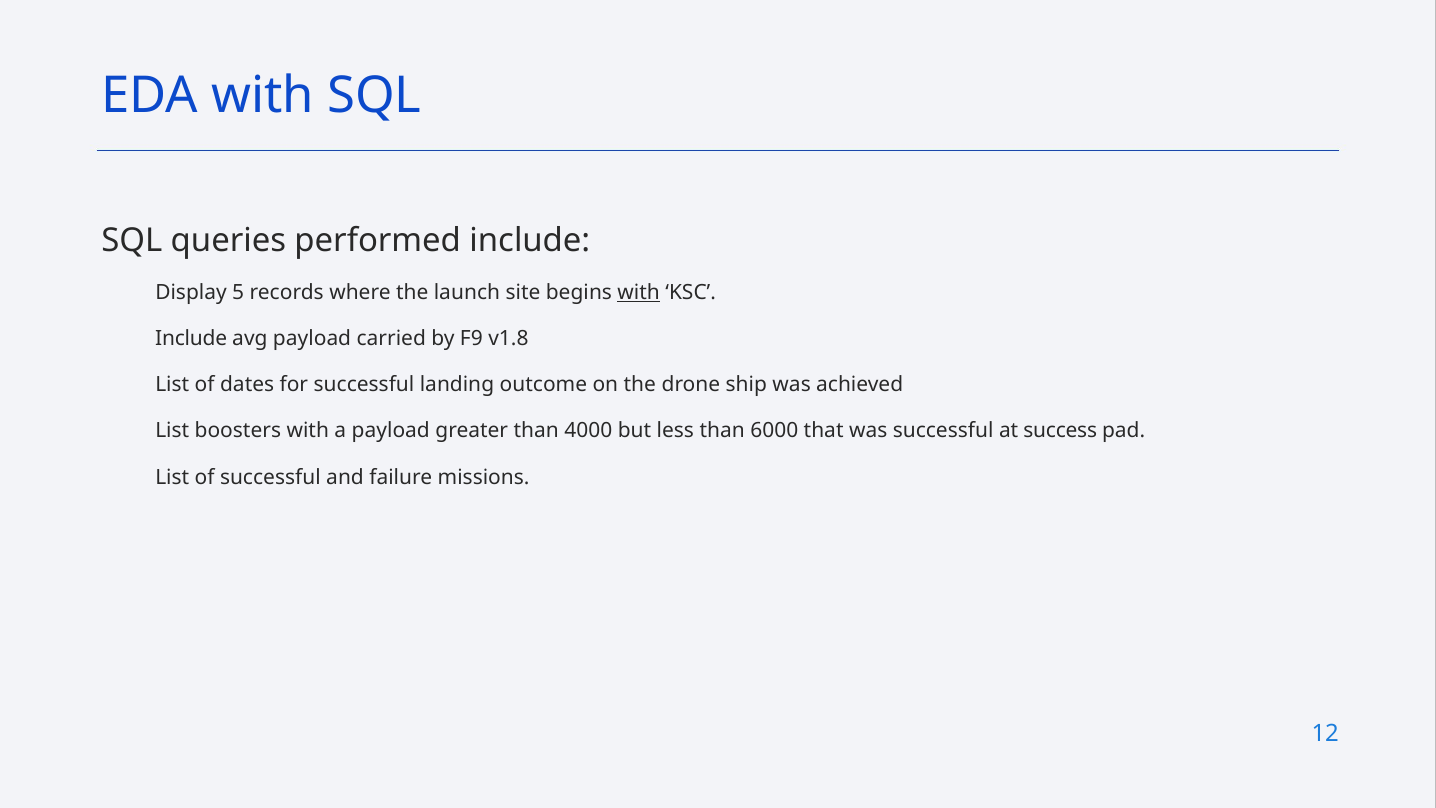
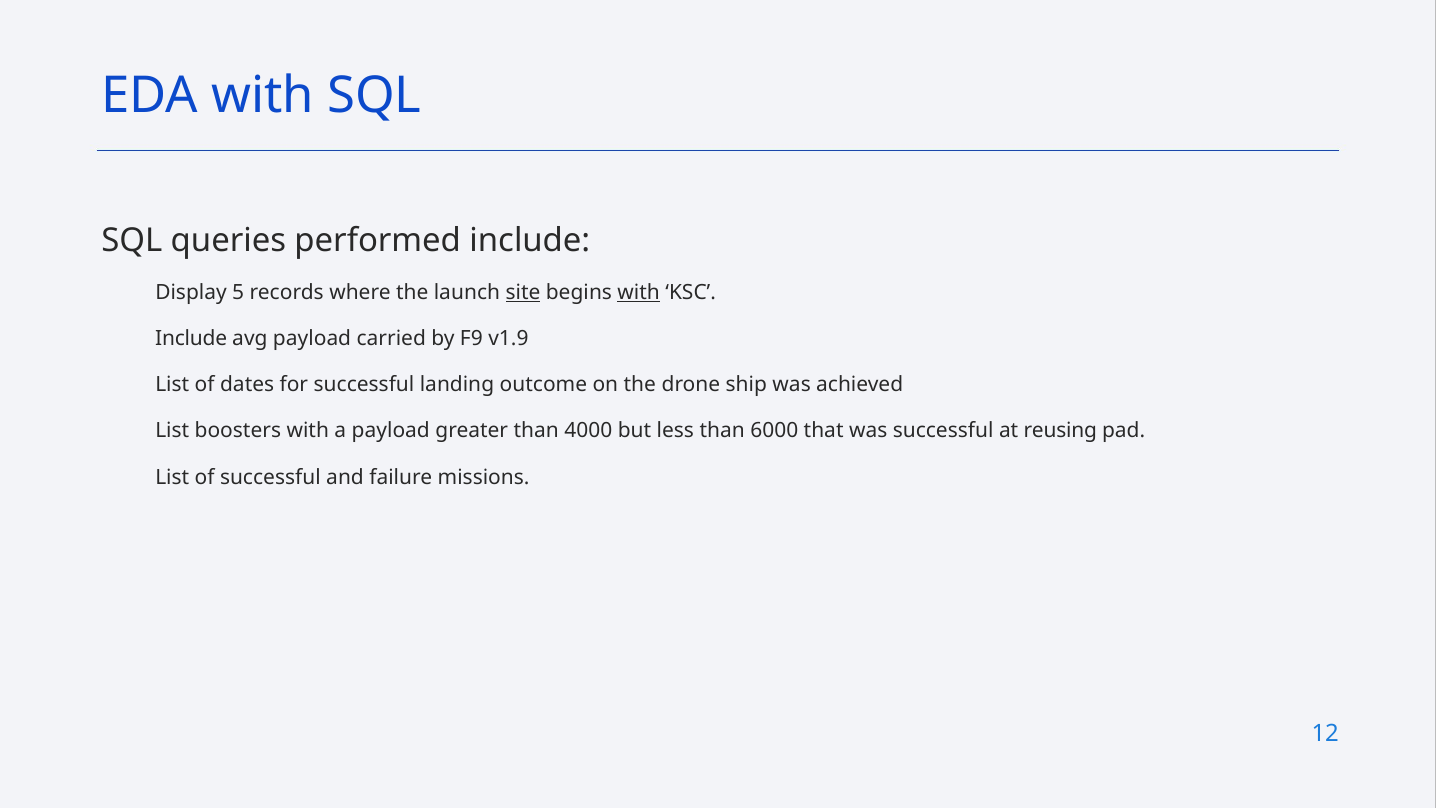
site underline: none -> present
v1.8: v1.8 -> v1.9
success: success -> reusing
